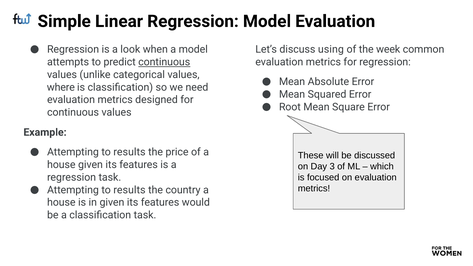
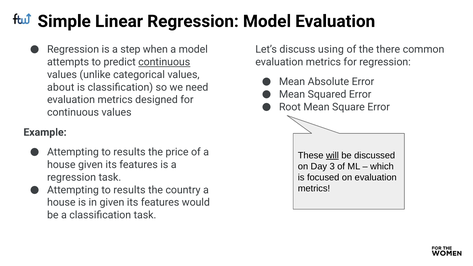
look: look -> step
week: week -> there
where: where -> about
will underline: none -> present
